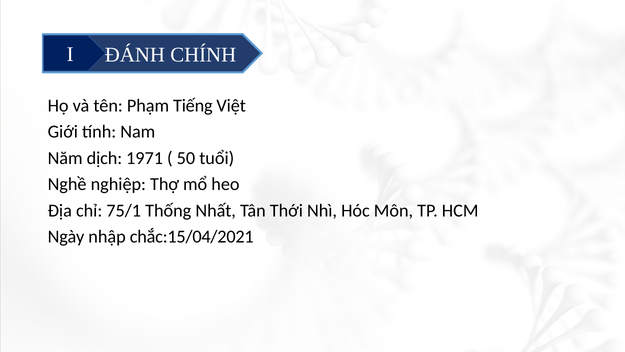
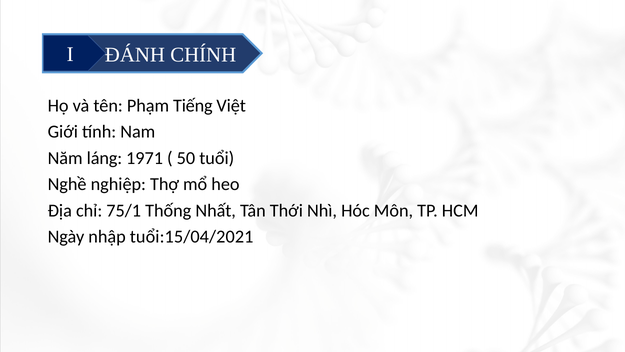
dịch: dịch -> láng
chắc:15/04/2021: chắc:15/04/2021 -> tuổi:15/04/2021
